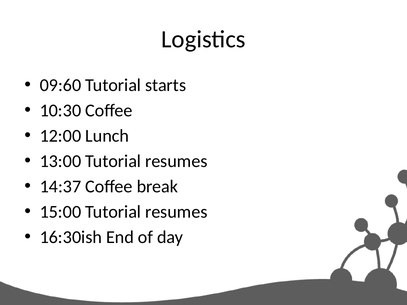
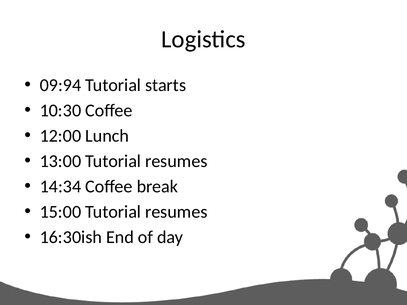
09:60: 09:60 -> 09:94
14:37: 14:37 -> 14:34
